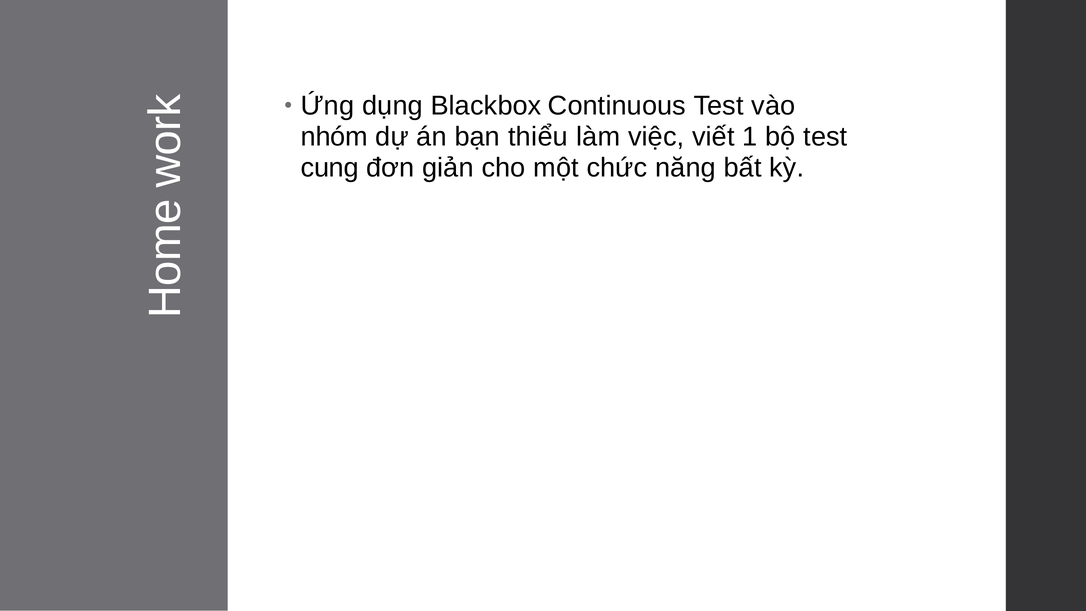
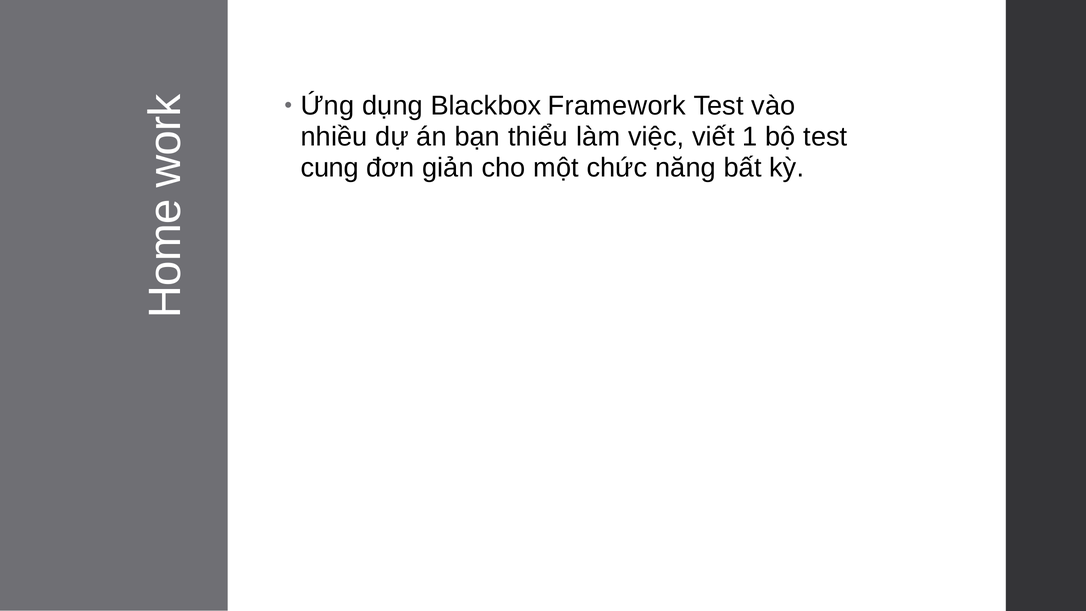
Continuous: Continuous -> Framework
nhóm: nhóm -> nhiều
